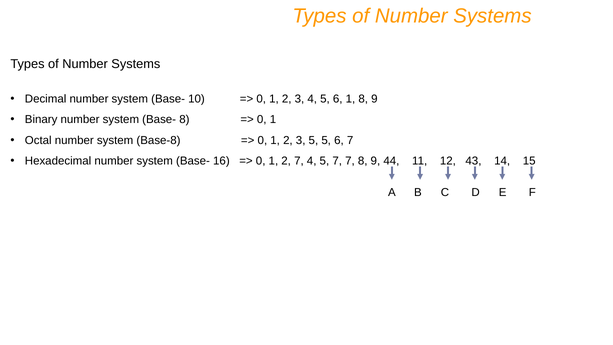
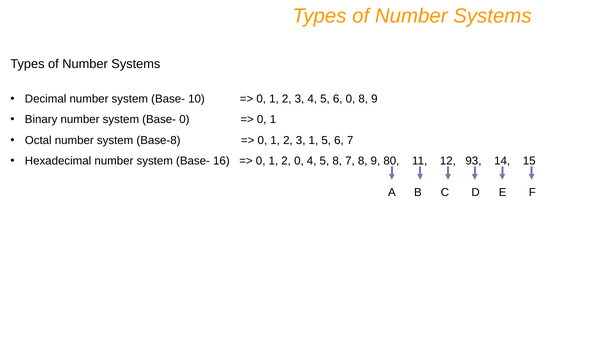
6 1: 1 -> 0
Base- 8: 8 -> 0
3 5: 5 -> 1
2 7: 7 -> 0
5 7: 7 -> 8
44: 44 -> 80
43: 43 -> 93
